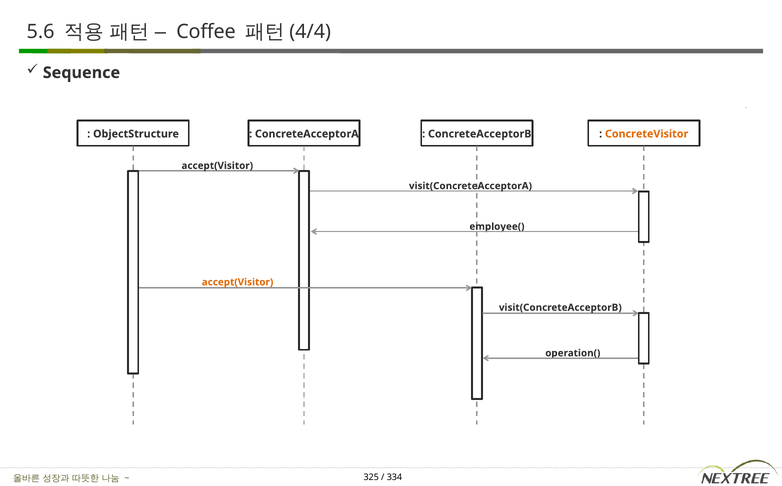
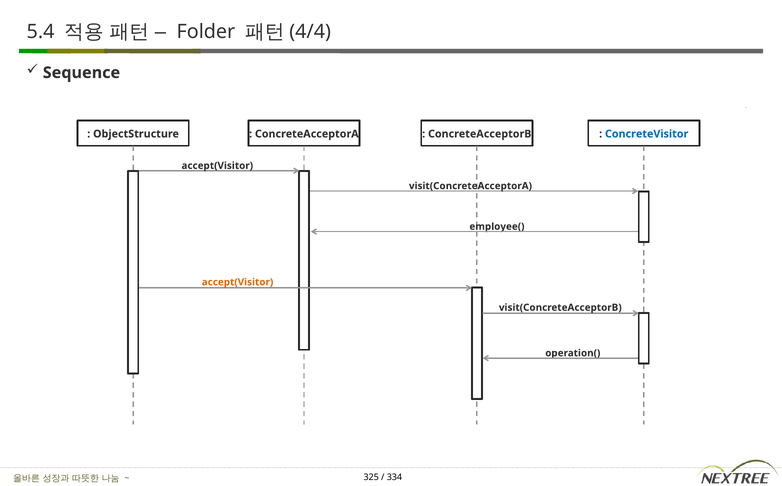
5.6: 5.6 -> 5.4
Coffee: Coffee -> Folder
ConcreteVisitor colour: orange -> blue
